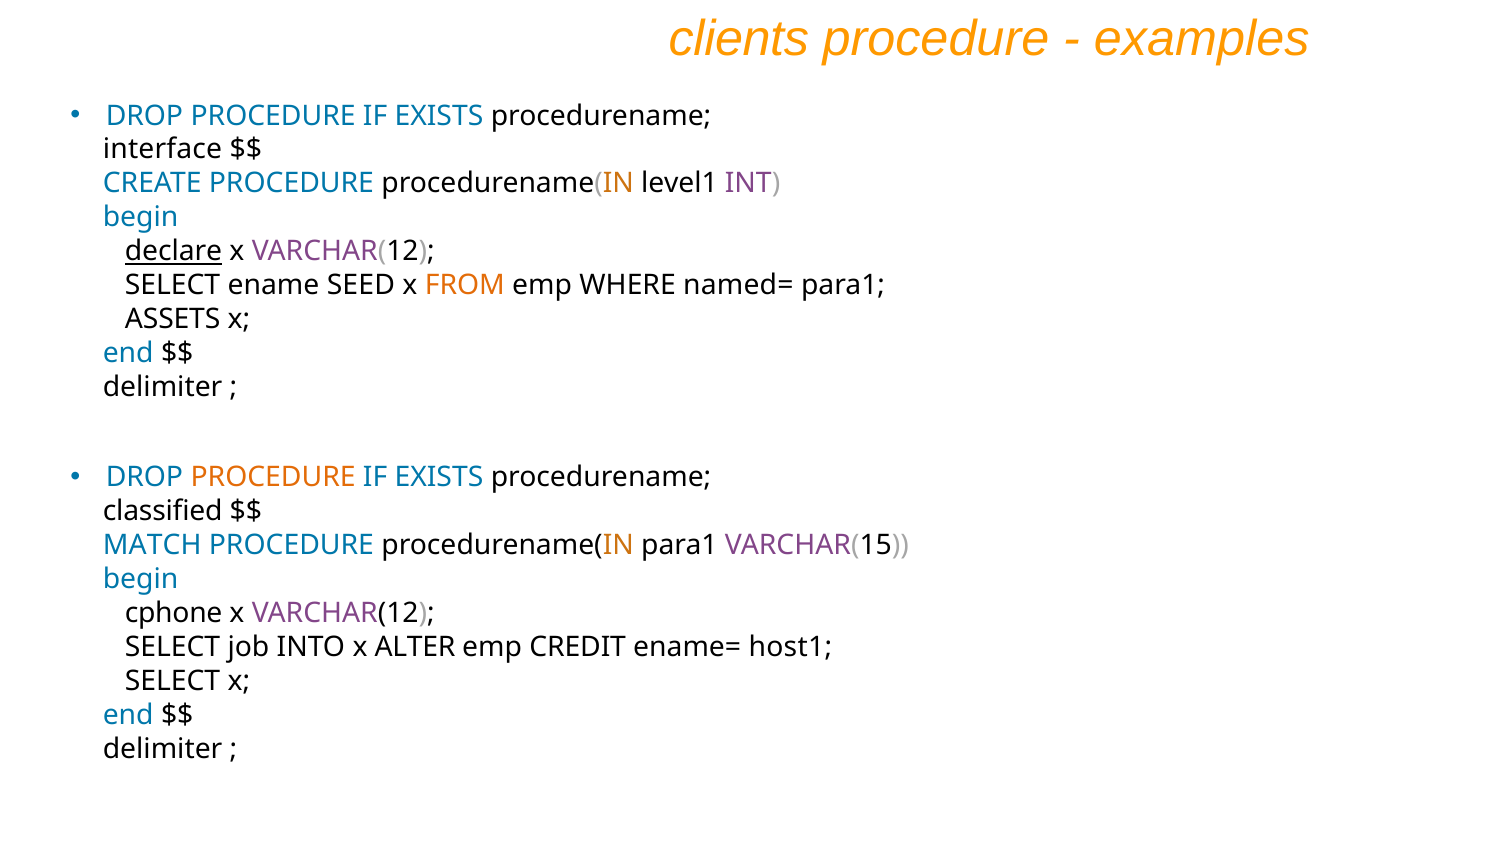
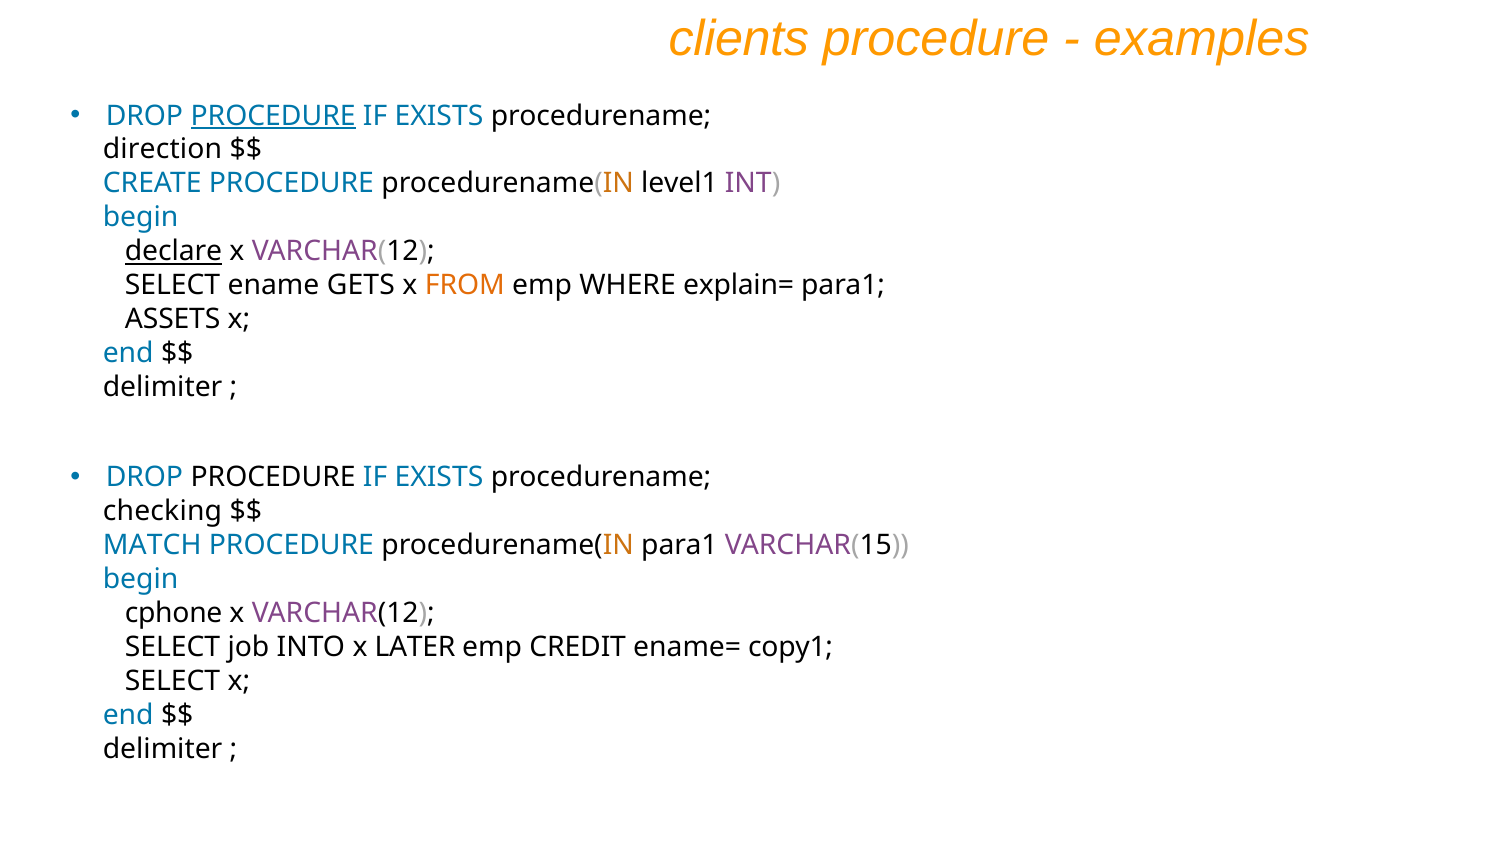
PROCEDURE at (273, 116) underline: none -> present
interface: interface -> direction
SEED: SEED -> GETS
named=: named= -> explain=
PROCEDURE at (273, 477) colour: orange -> black
classified: classified -> checking
ALTER: ALTER -> LATER
host1: host1 -> copy1
